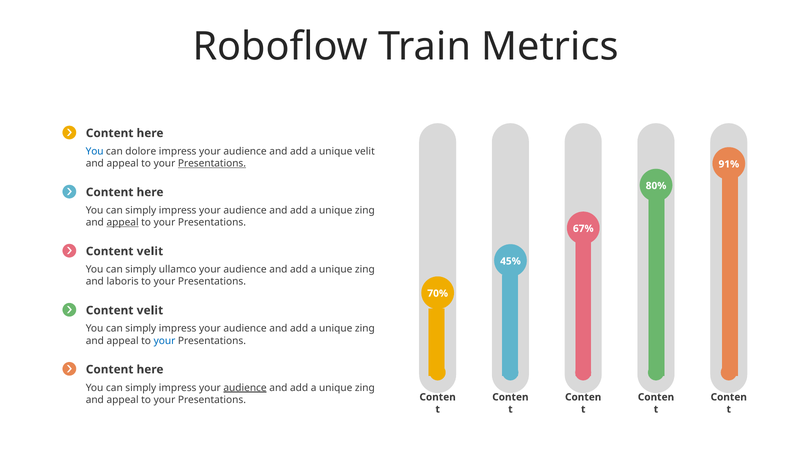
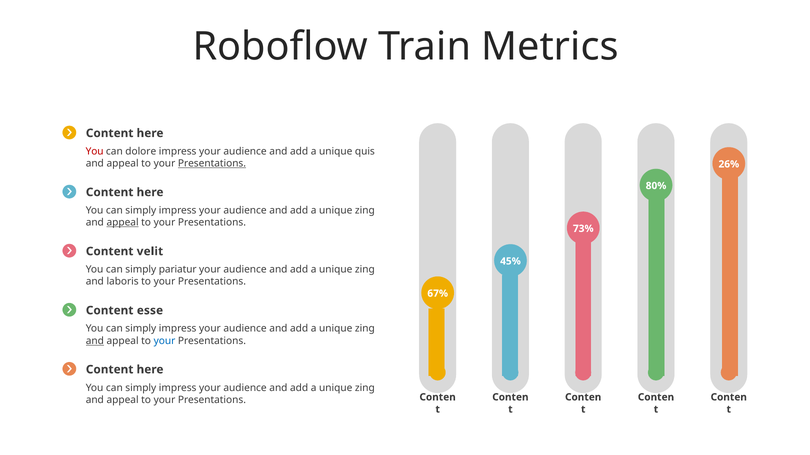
You at (95, 152) colour: blue -> red
unique velit: velit -> quis
91%: 91% -> 26%
67%: 67% -> 73%
ullamco: ullamco -> pariatur
70%: 70% -> 67%
velit at (150, 311): velit -> esse
and at (95, 341) underline: none -> present
audience at (245, 388) underline: present -> none
